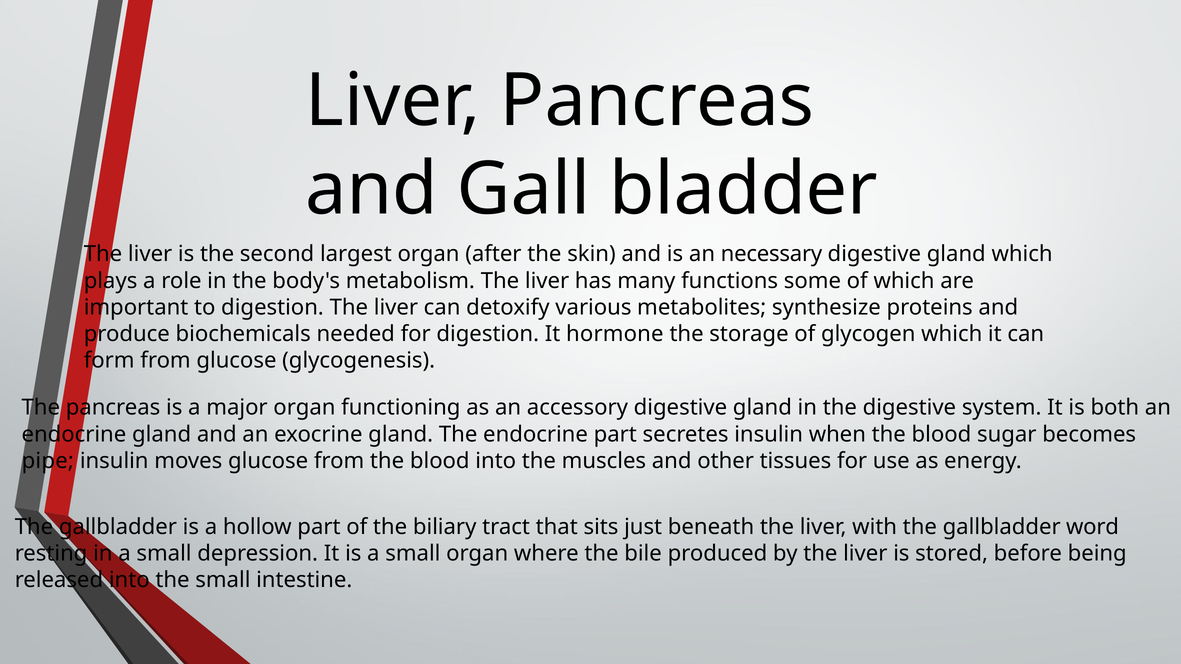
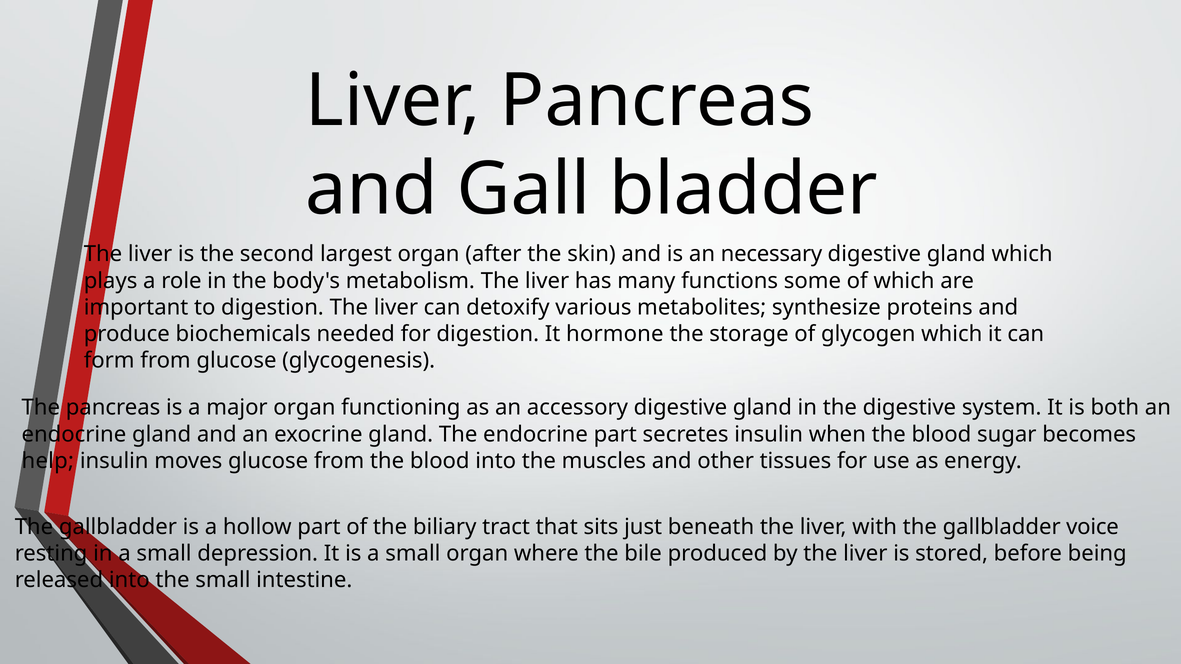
pipe: pipe -> help
word: word -> voice
